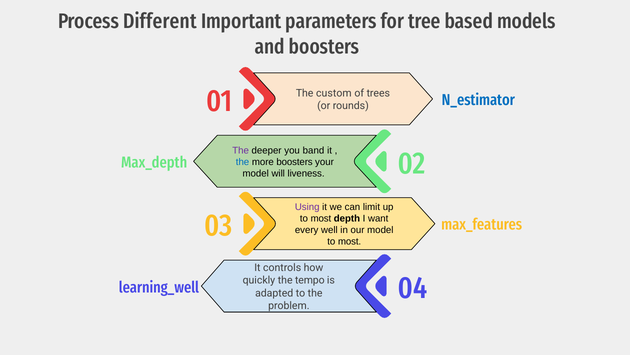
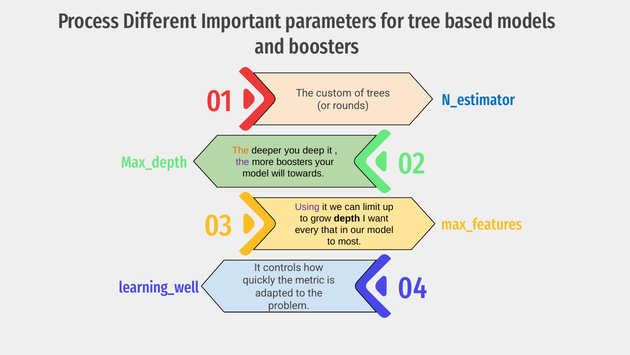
The at (241, 150) colour: purple -> orange
band: band -> deep
the at (243, 162) colour: blue -> purple
liveness: liveness -> towards
most at (321, 218): most -> grow
well: well -> that
tempo: tempo -> metric
